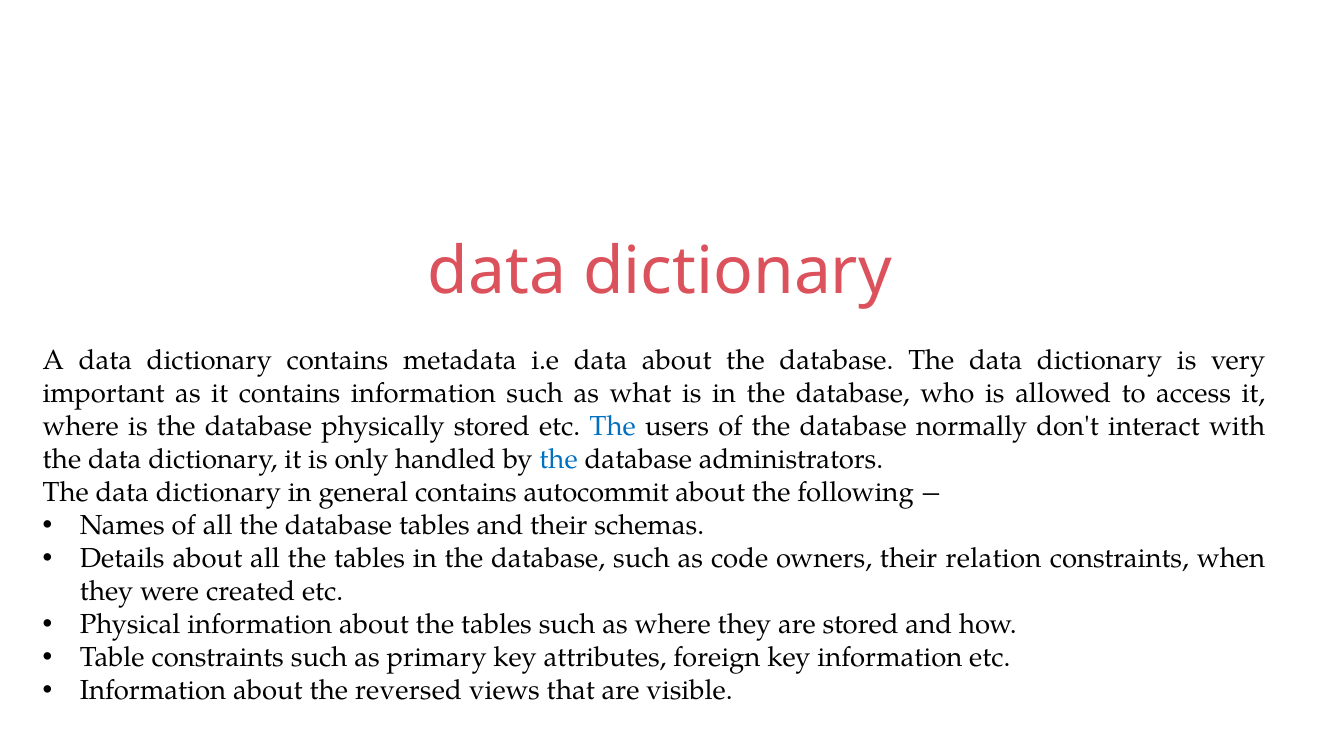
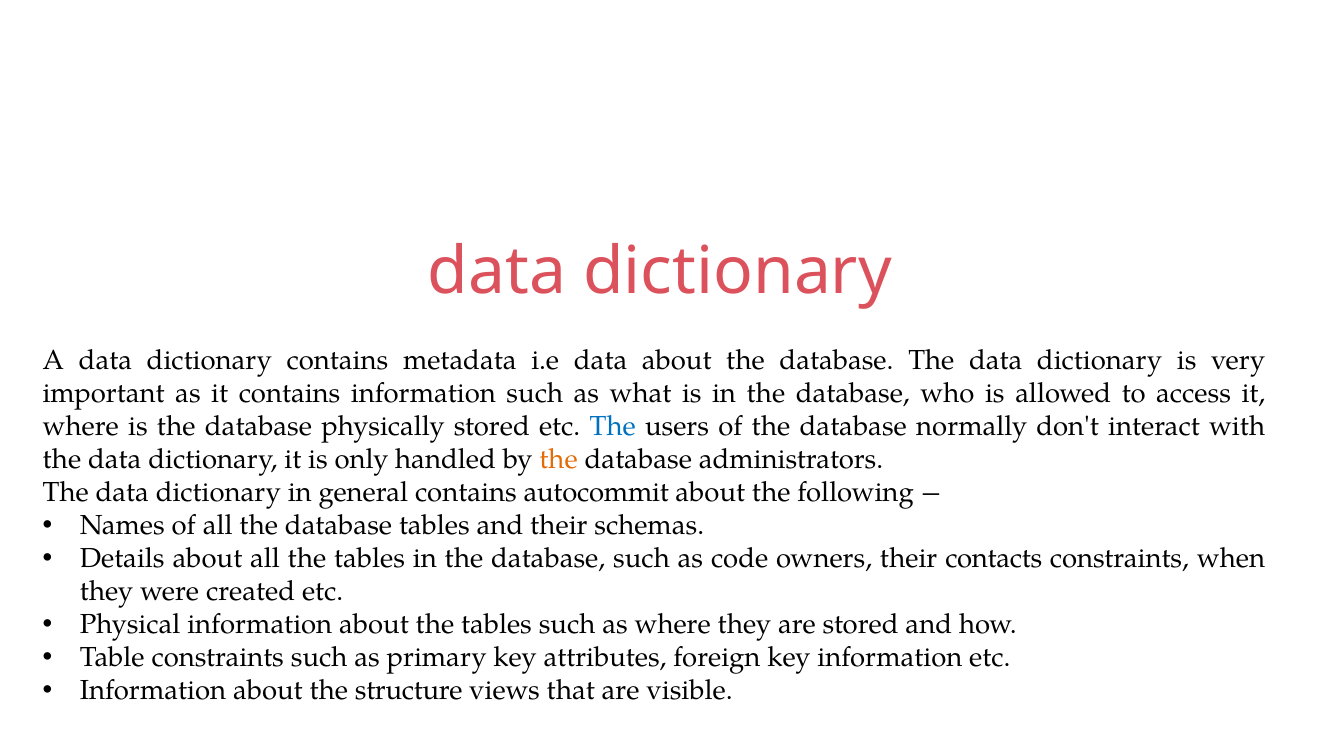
the at (559, 460) colour: blue -> orange
relation: relation -> contacts
reversed: reversed -> structure
